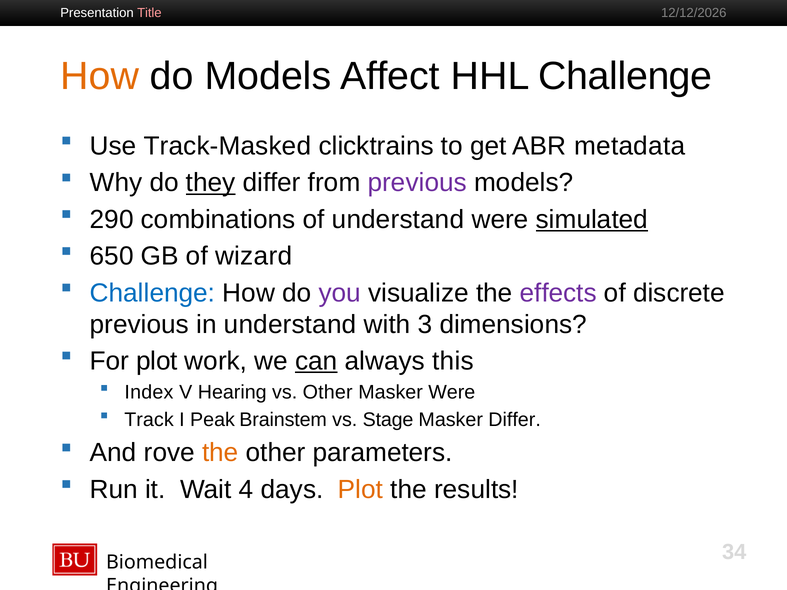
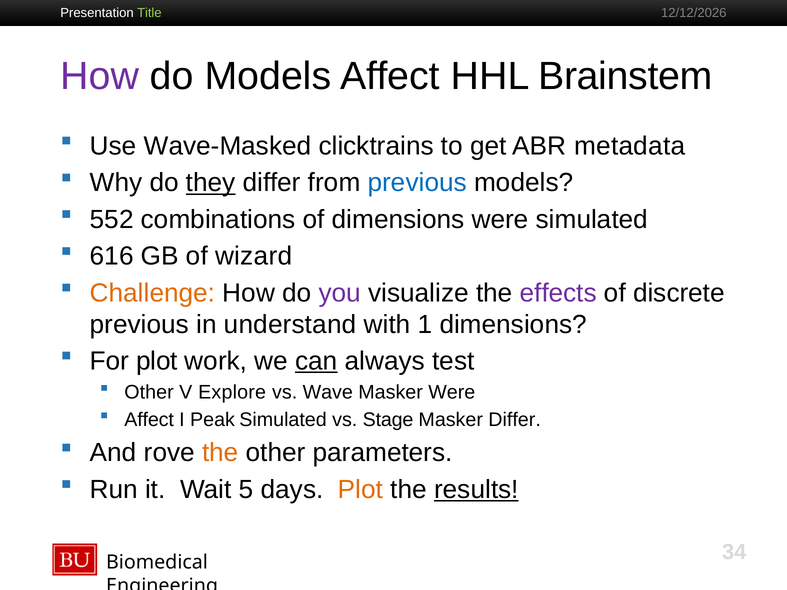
Title colour: pink -> light green
How at (100, 76) colour: orange -> purple
HHL Challenge: Challenge -> Brainstem
Track-Masked: Track-Masked -> Wave-Masked
previous at (417, 183) colour: purple -> blue
290: 290 -> 552
of understand: understand -> dimensions
simulated at (592, 220) underline: present -> none
650: 650 -> 616
Challenge at (153, 293) colour: blue -> orange
3: 3 -> 1
this: this -> test
Index at (149, 392): Index -> Other
Hearing: Hearing -> Explore
vs Other: Other -> Wave
Track at (149, 420): Track -> Affect
Peak Brainstem: Brainstem -> Simulated
4: 4 -> 5
results underline: none -> present
